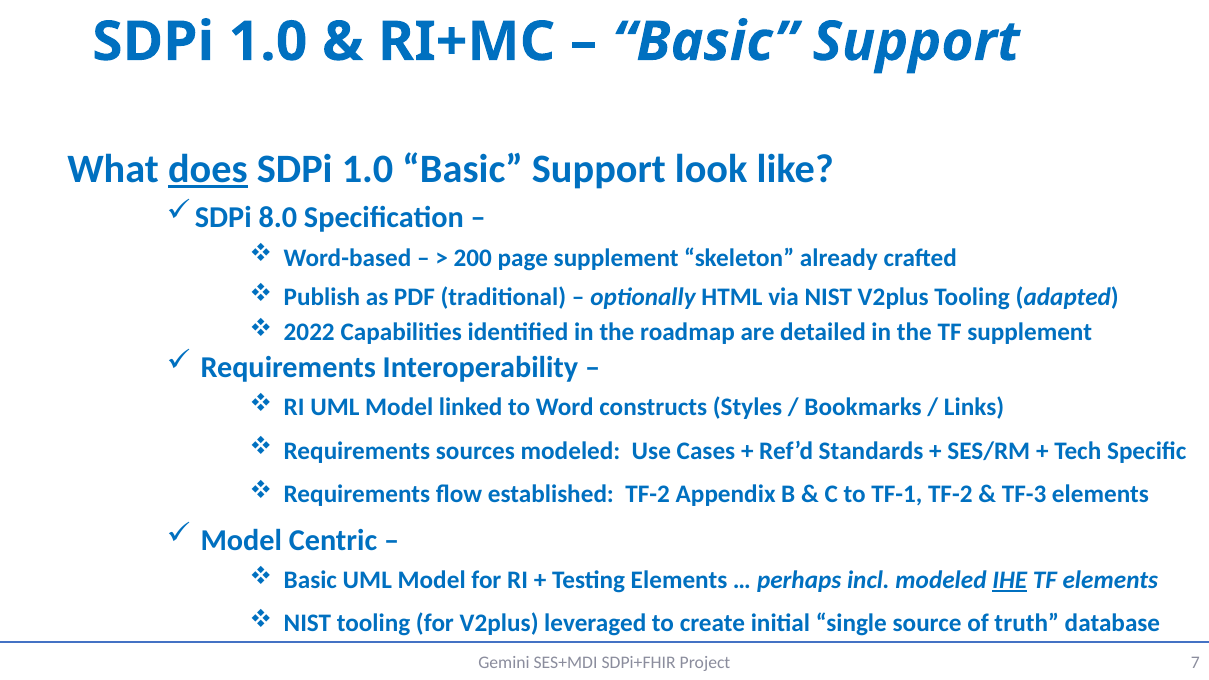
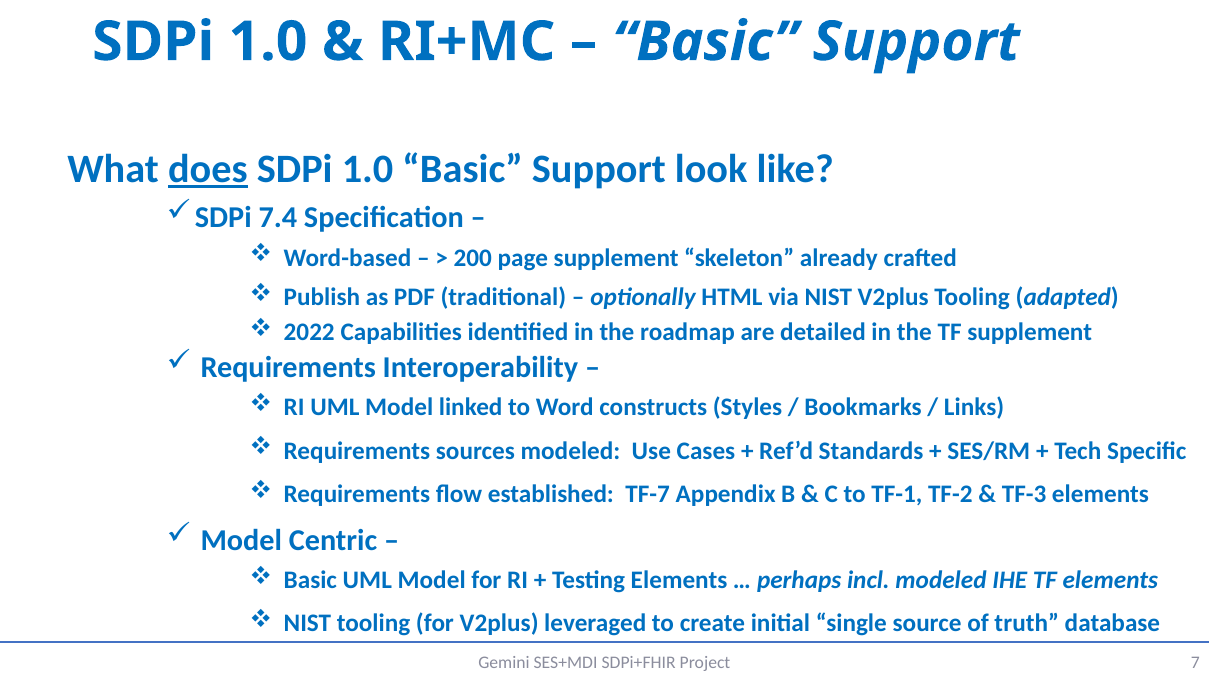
8.0: 8.0 -> 7.4
established TF-2: TF-2 -> TF-7
IHE underline: present -> none
